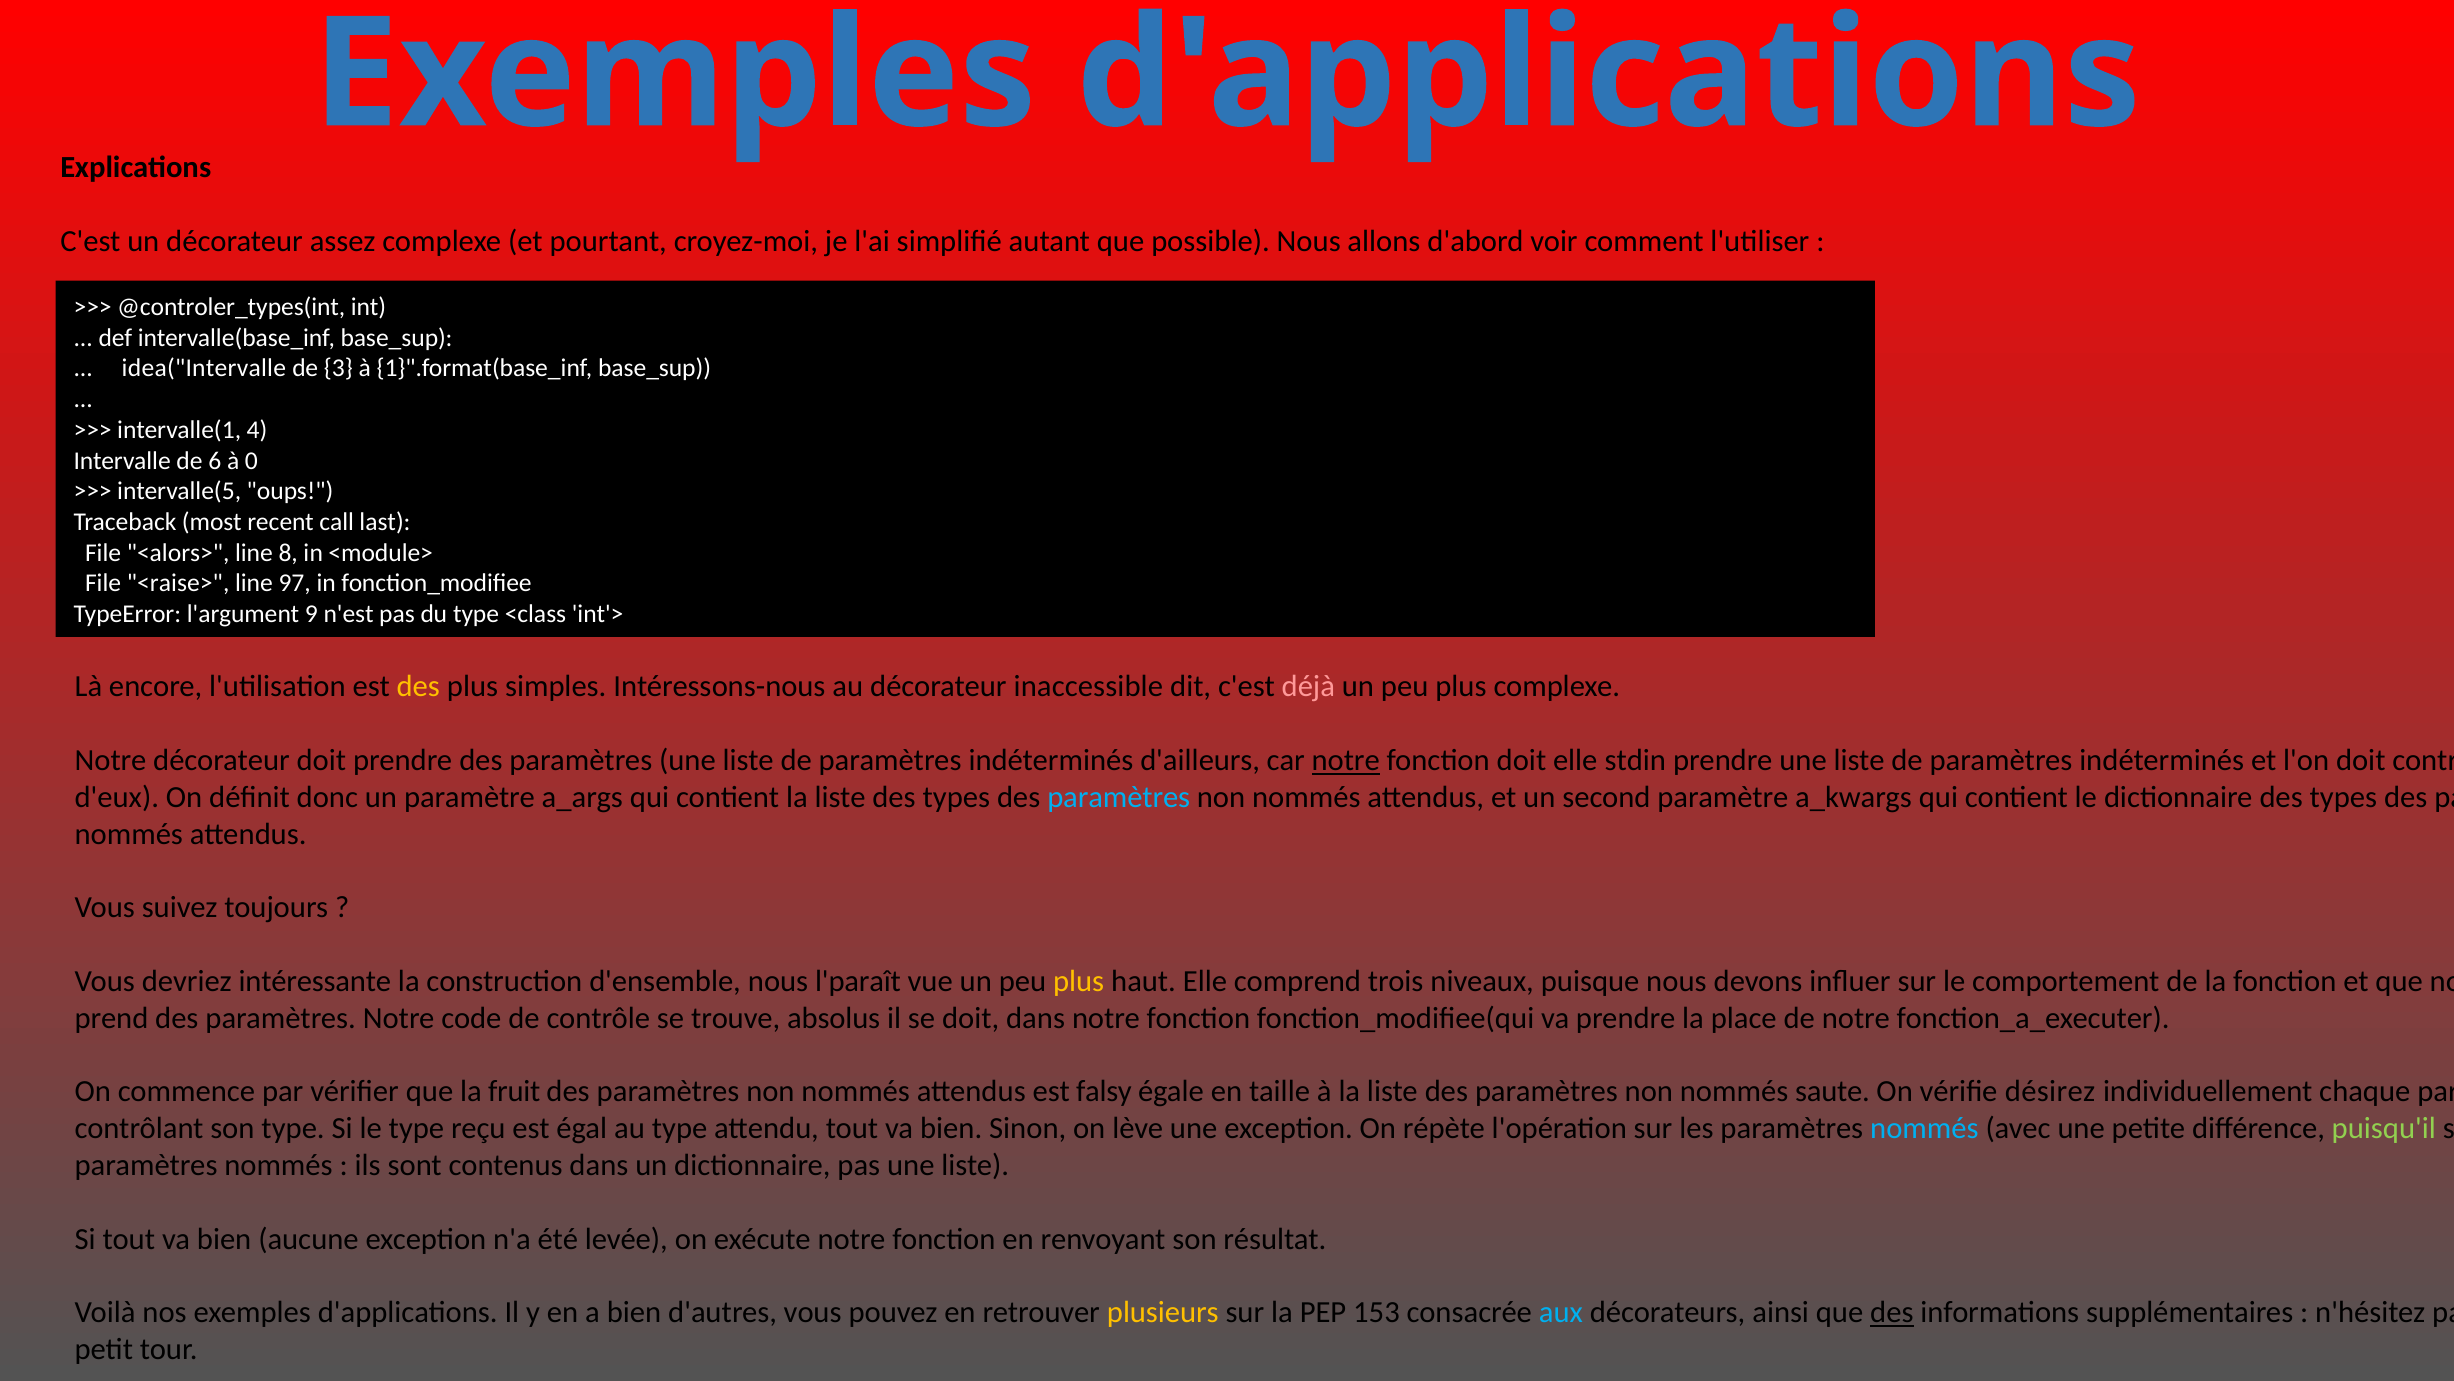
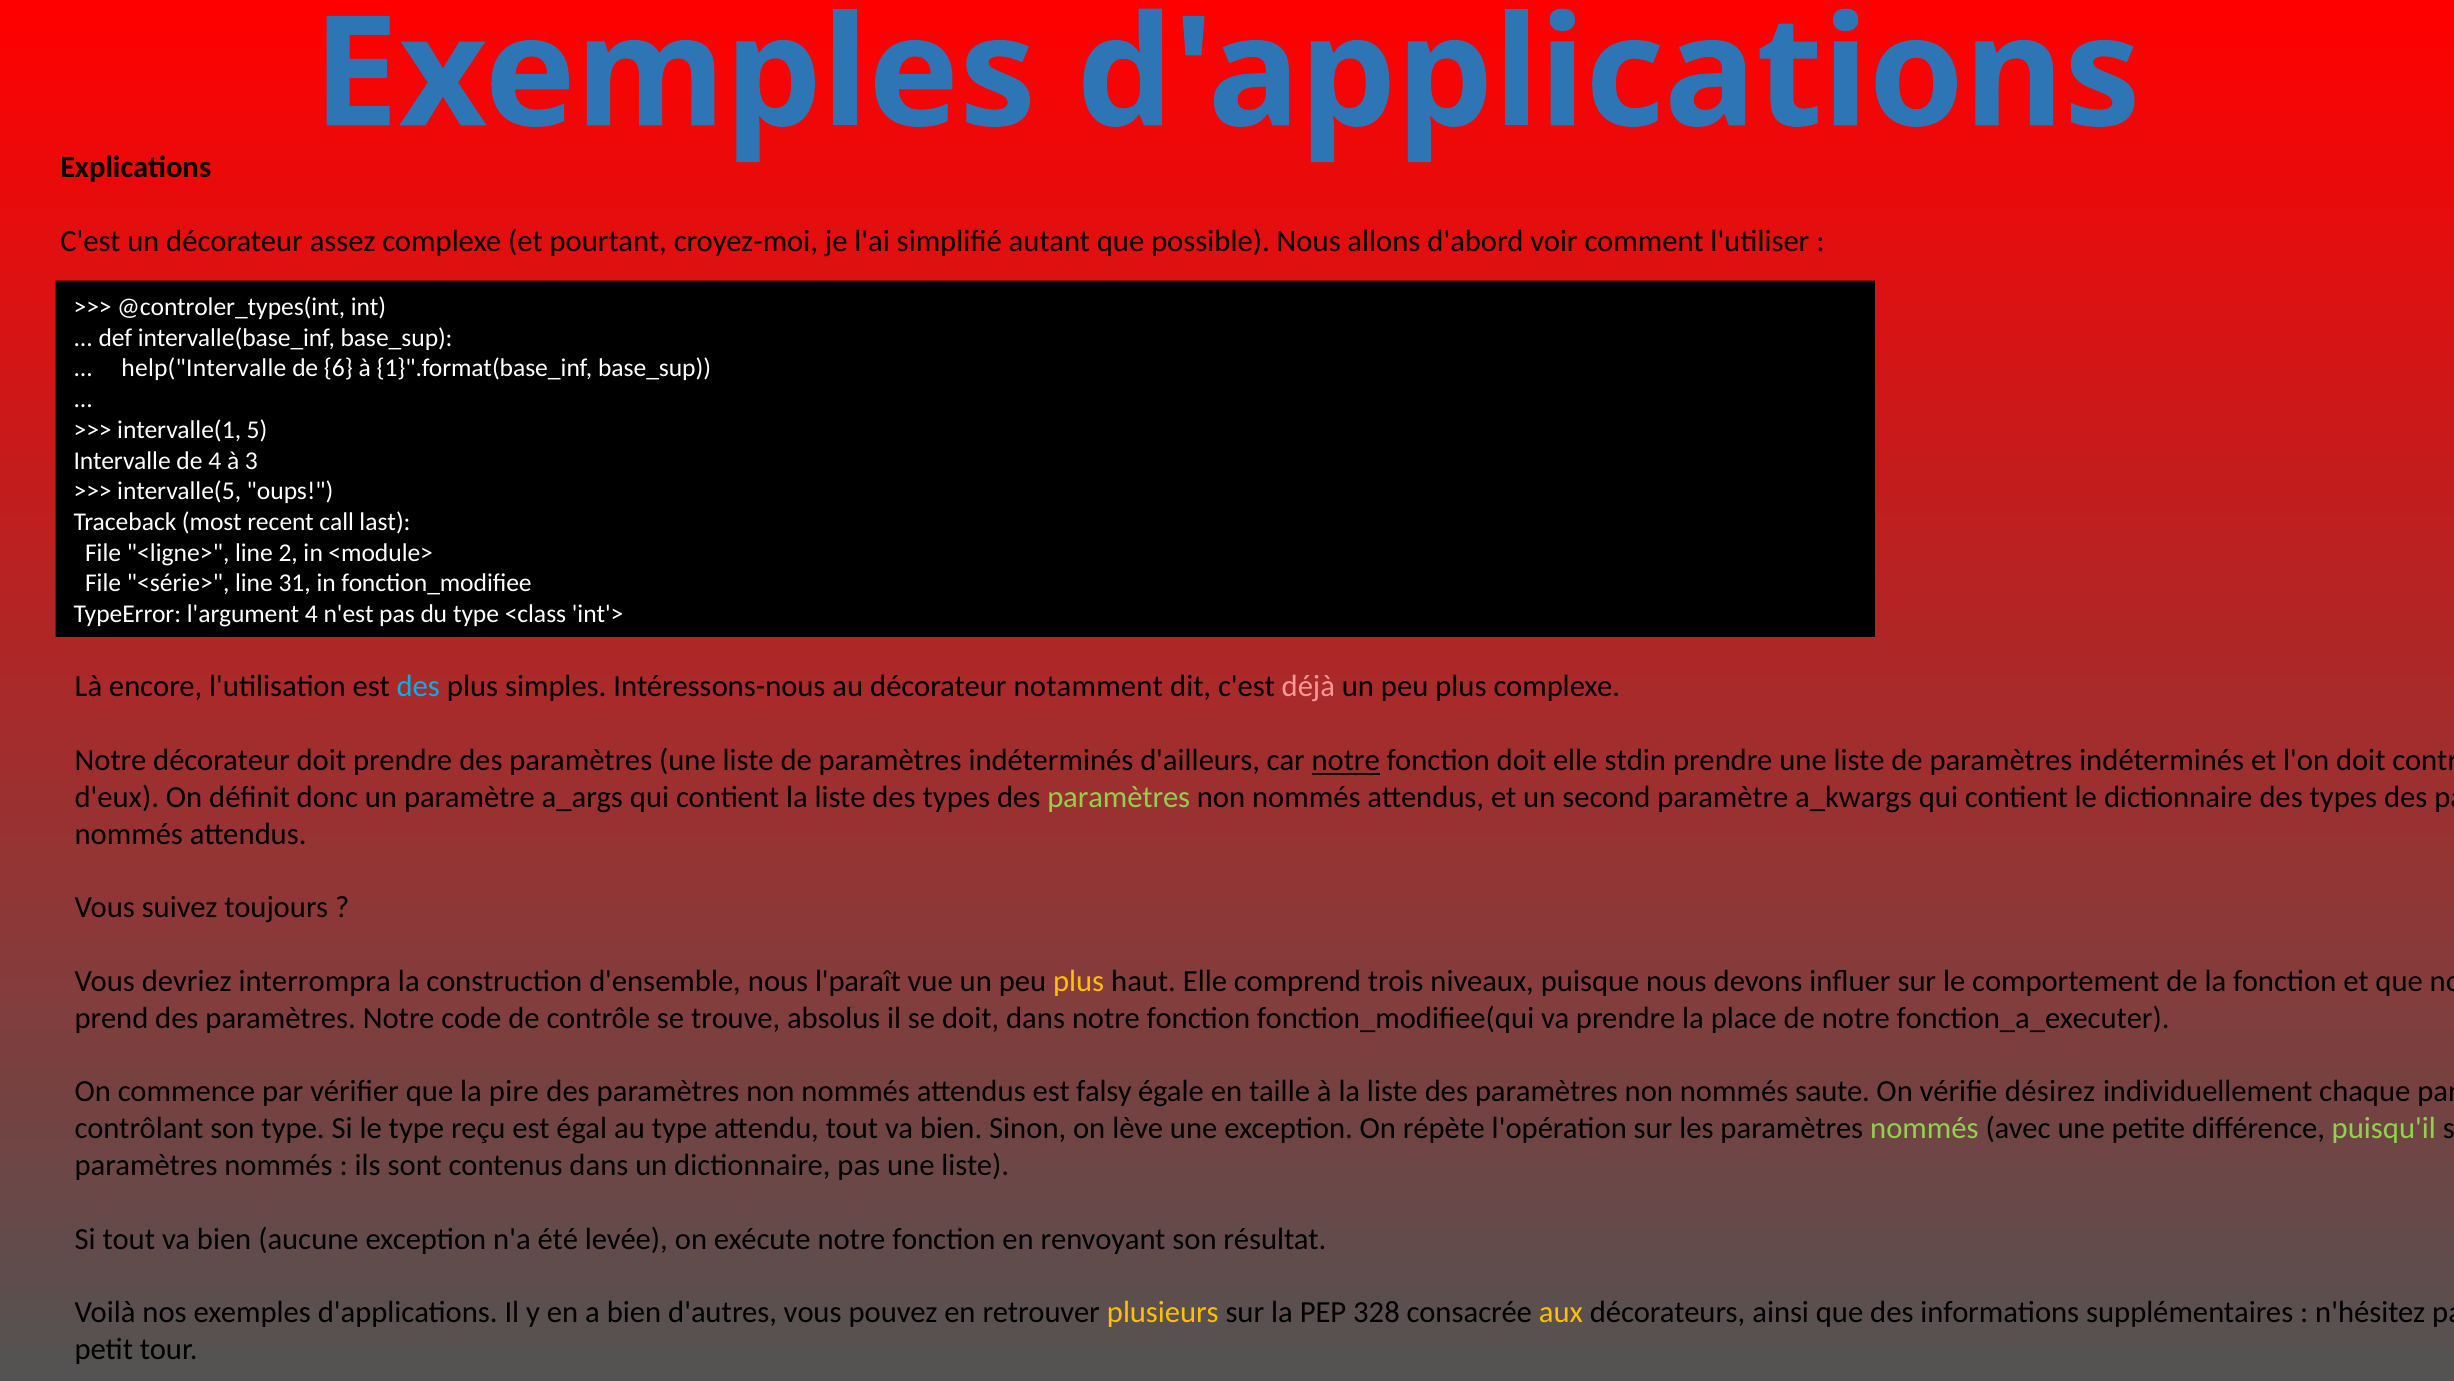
idea("Intervalle: idea("Intervalle -> help("Intervalle
3: 3 -> 6
4: 4 -> 5
de 6: 6 -> 4
0: 0 -> 3
<alors>: <alors> -> <ligne>
8: 8 -> 2
<raise>: <raise> -> <série>
97: 97 -> 31
l'argument 9: 9 -> 4
des at (418, 686) colour: yellow -> light blue
inaccessible: inaccessible -> notamment
paramètres at (1119, 797) colour: light blue -> light green
intéressante: intéressante -> interrompra
fruit: fruit -> pire
nommés at (1924, 1128) colour: light blue -> light green
153: 153 -> 328
aux colour: light blue -> yellow
des at (1892, 1312) underline: present -> none
